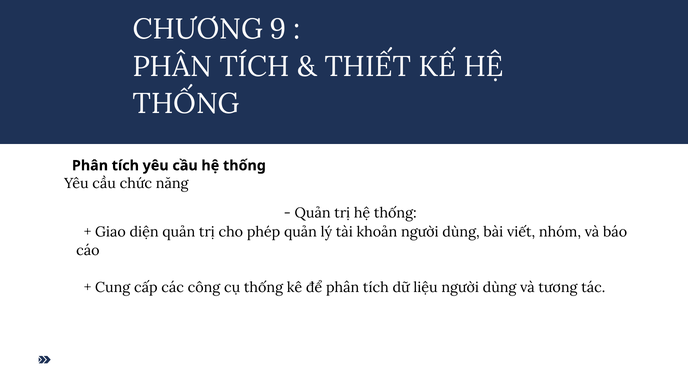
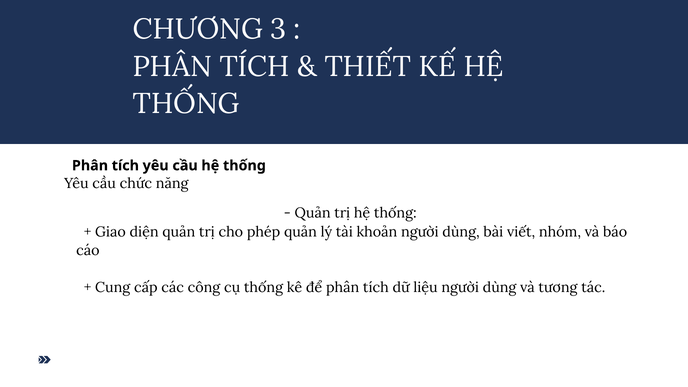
9: 9 -> 3
